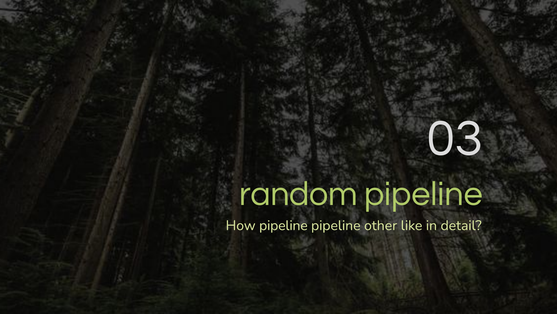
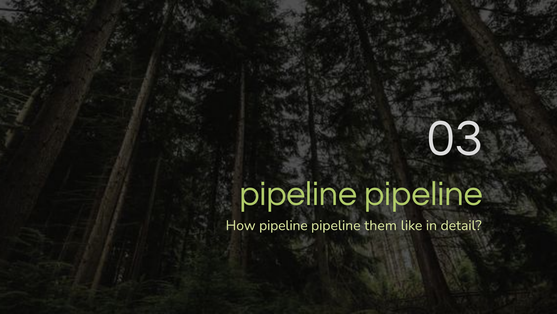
random at (298, 193): random -> pipeline
other: other -> them
